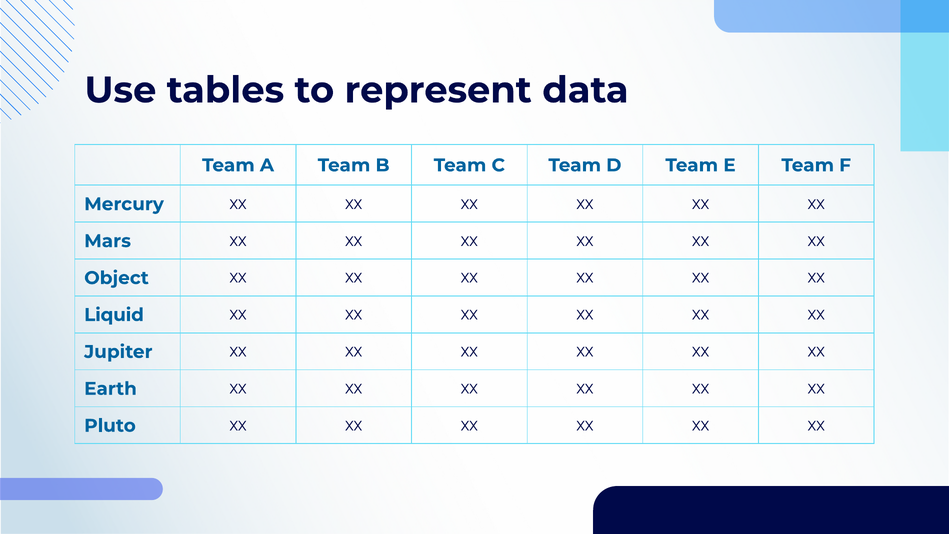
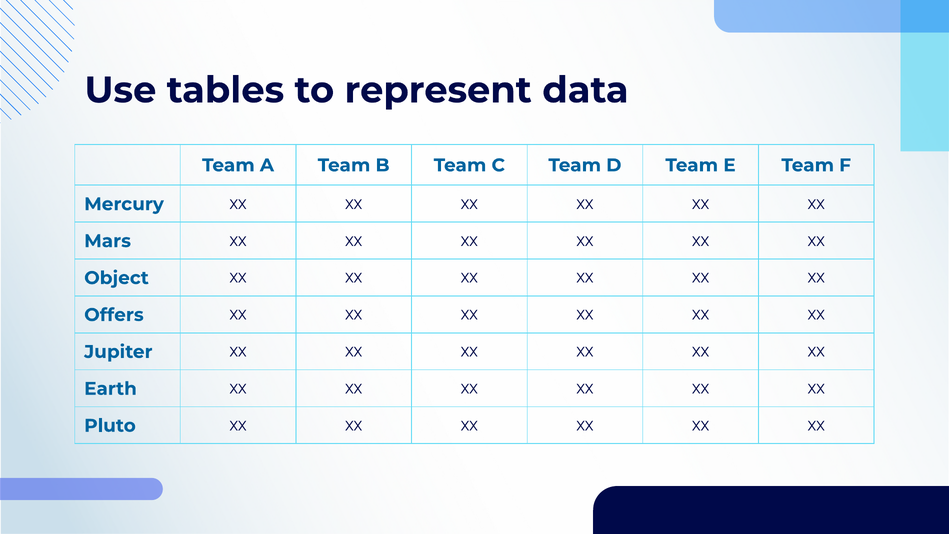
Liquid: Liquid -> Offers
